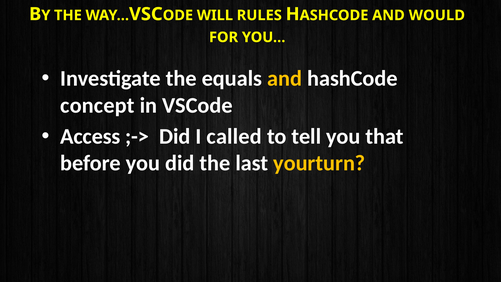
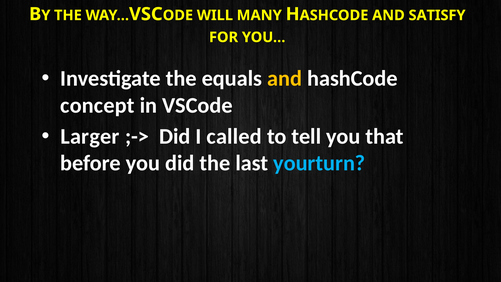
RULES: RULES -> MANY
WOULD: WOULD -> SATISFY
Access: Access -> Larger
yourturn colour: yellow -> light blue
